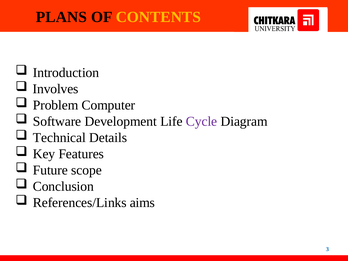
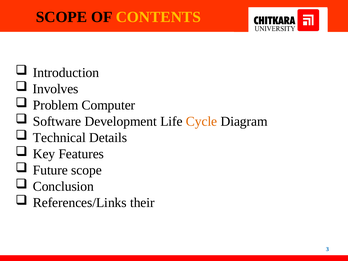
PLANS at (61, 17): PLANS -> SCOPE
Cycle colour: purple -> orange
aims: aims -> their
